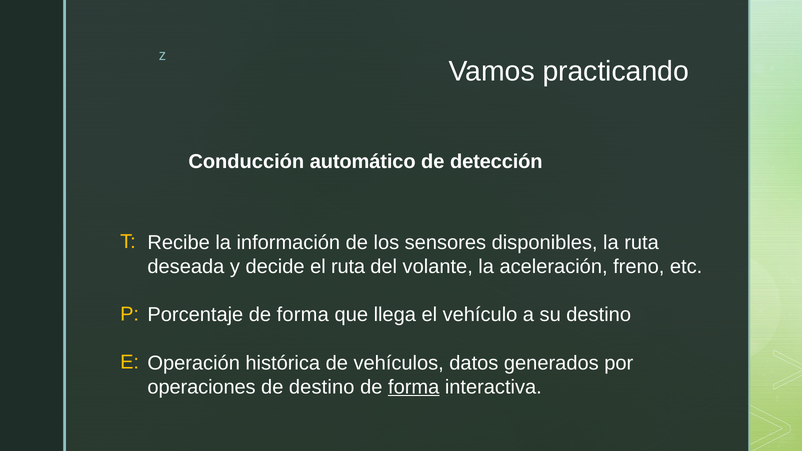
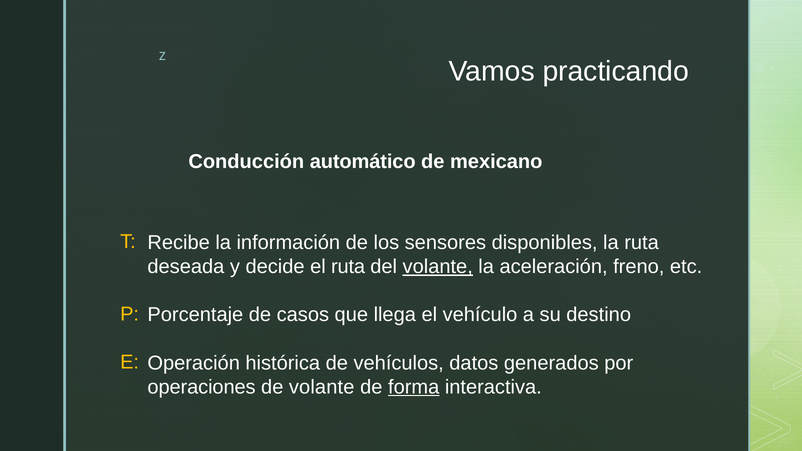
detección: detección -> mexicano
volante at (438, 267) underline: none -> present
Porcentaje de forma: forma -> casos
de destino: destino -> volante
